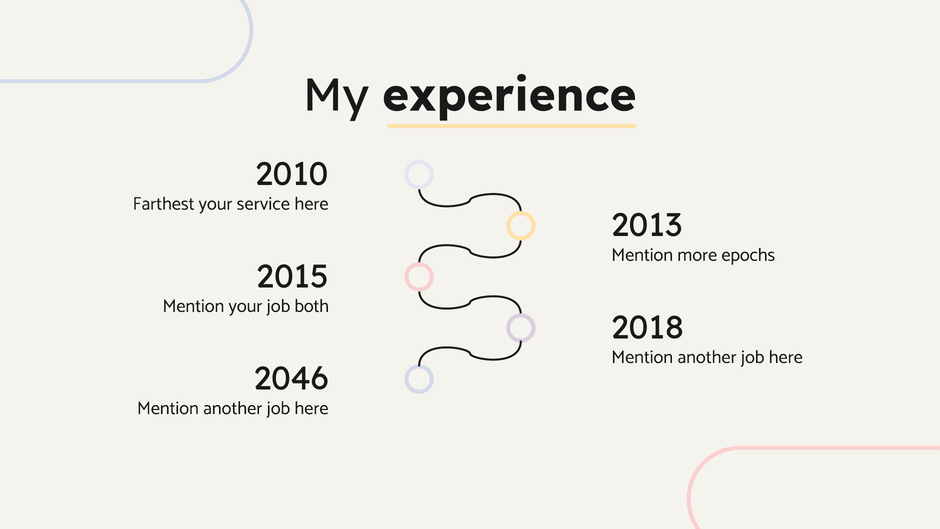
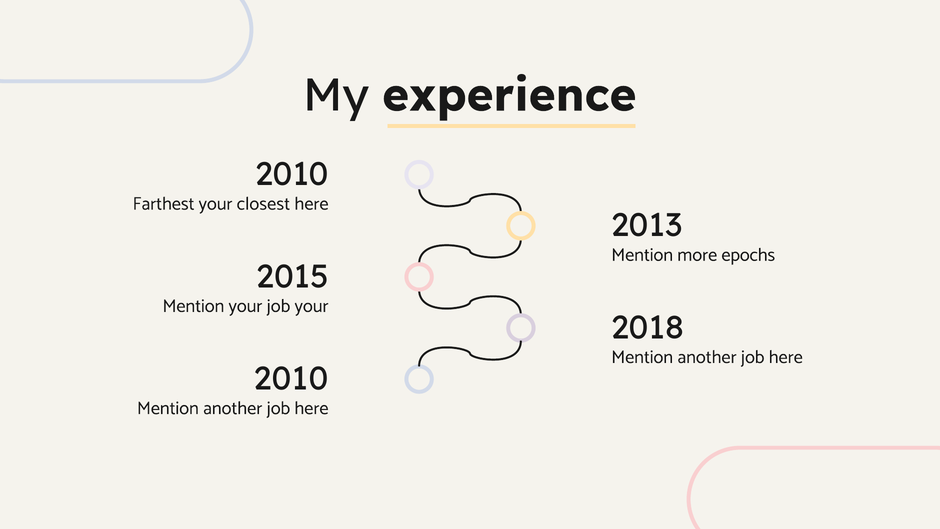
service: service -> closest
job both: both -> your
2046 at (291, 379): 2046 -> 2010
